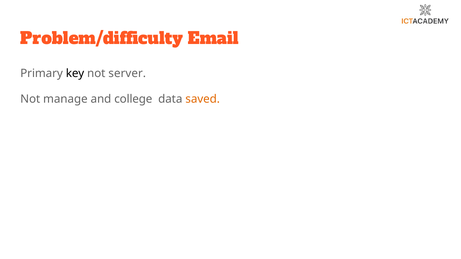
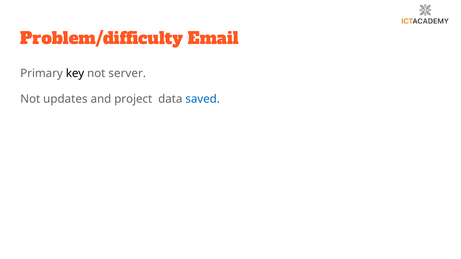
manage: manage -> updates
college: college -> project
saved colour: orange -> blue
